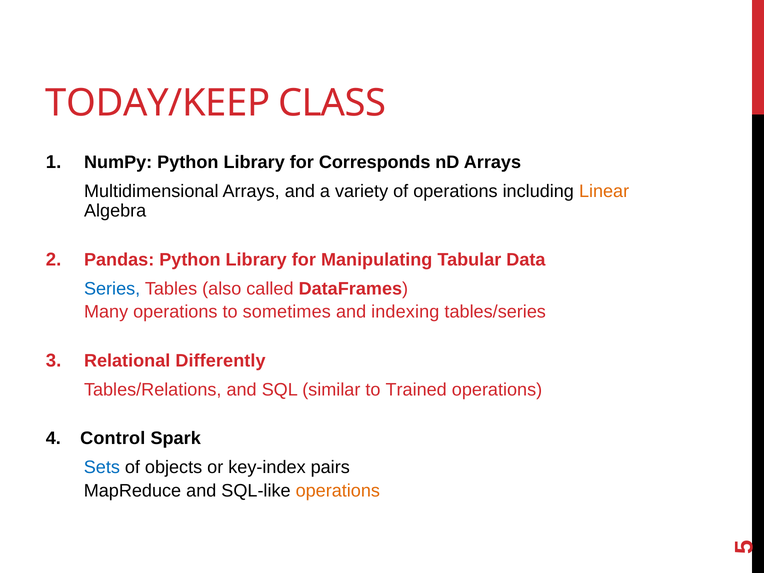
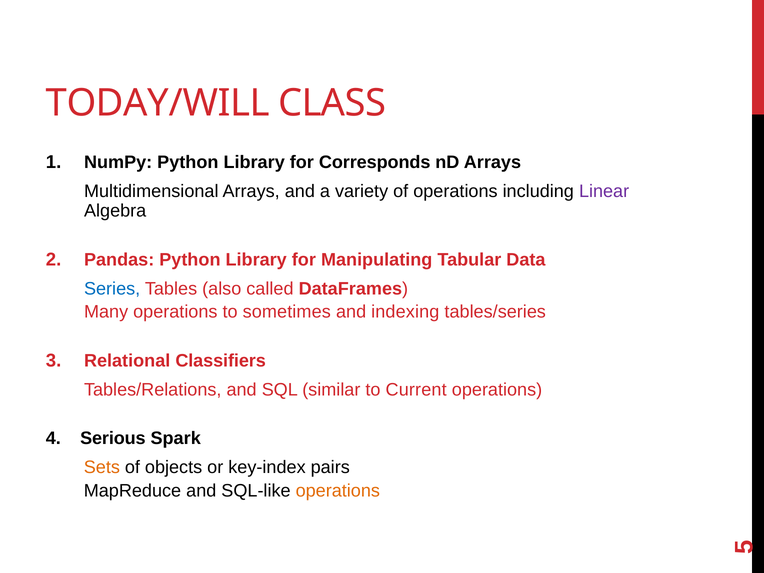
TODAY/KEEP: TODAY/KEEP -> TODAY/WILL
Linear colour: orange -> purple
Differently: Differently -> Classifiers
Trained: Trained -> Current
Control: Control -> Serious
Sets colour: blue -> orange
